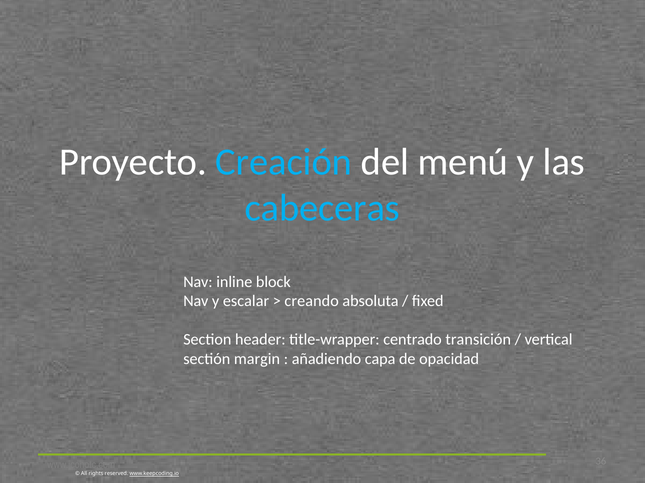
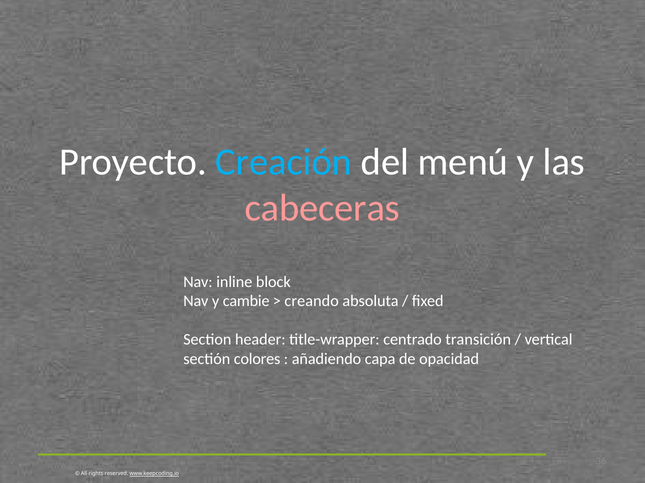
cabeceras colour: light blue -> pink
escalar: escalar -> cambie
margin: margin -> colores
